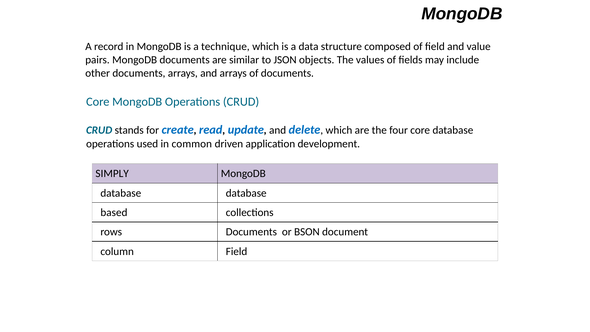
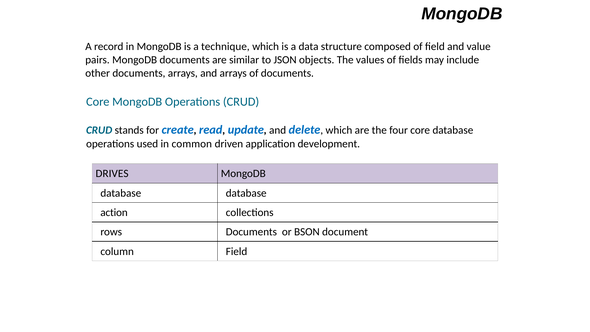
SIMPLY: SIMPLY -> DRIVES
based: based -> action
